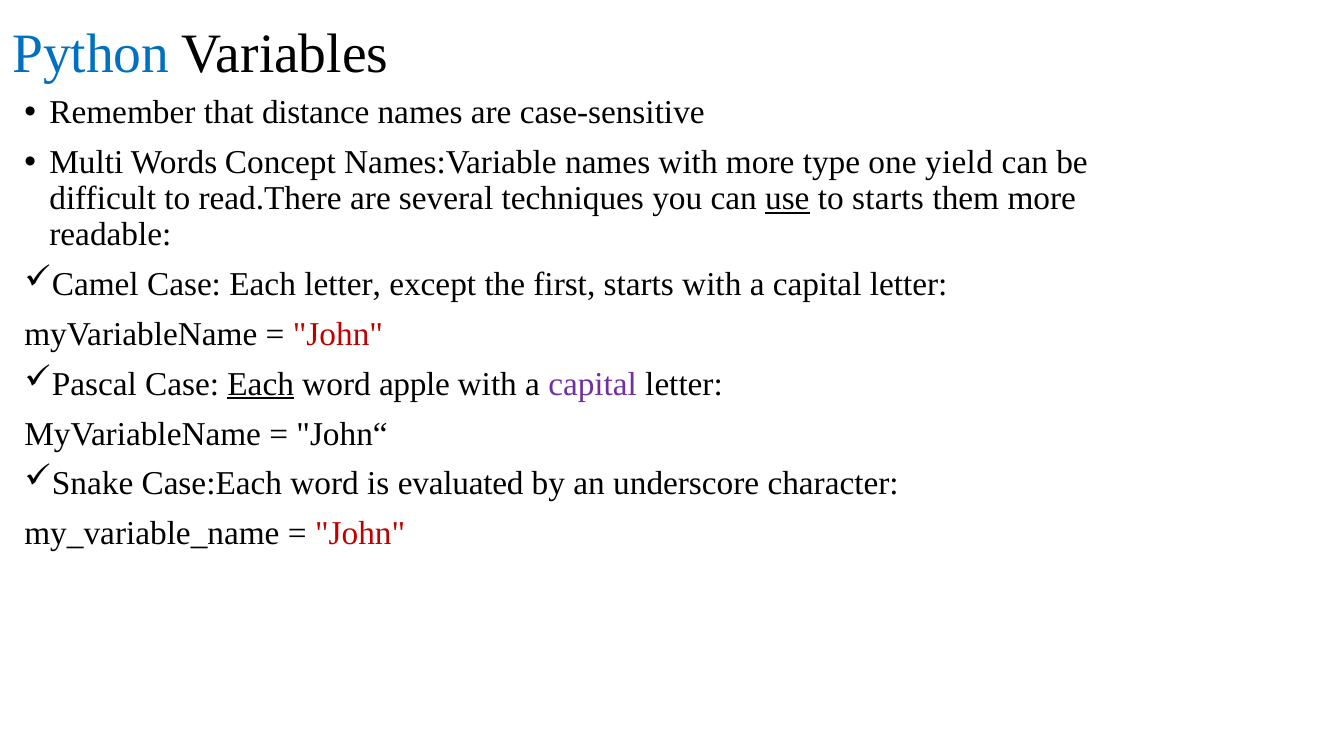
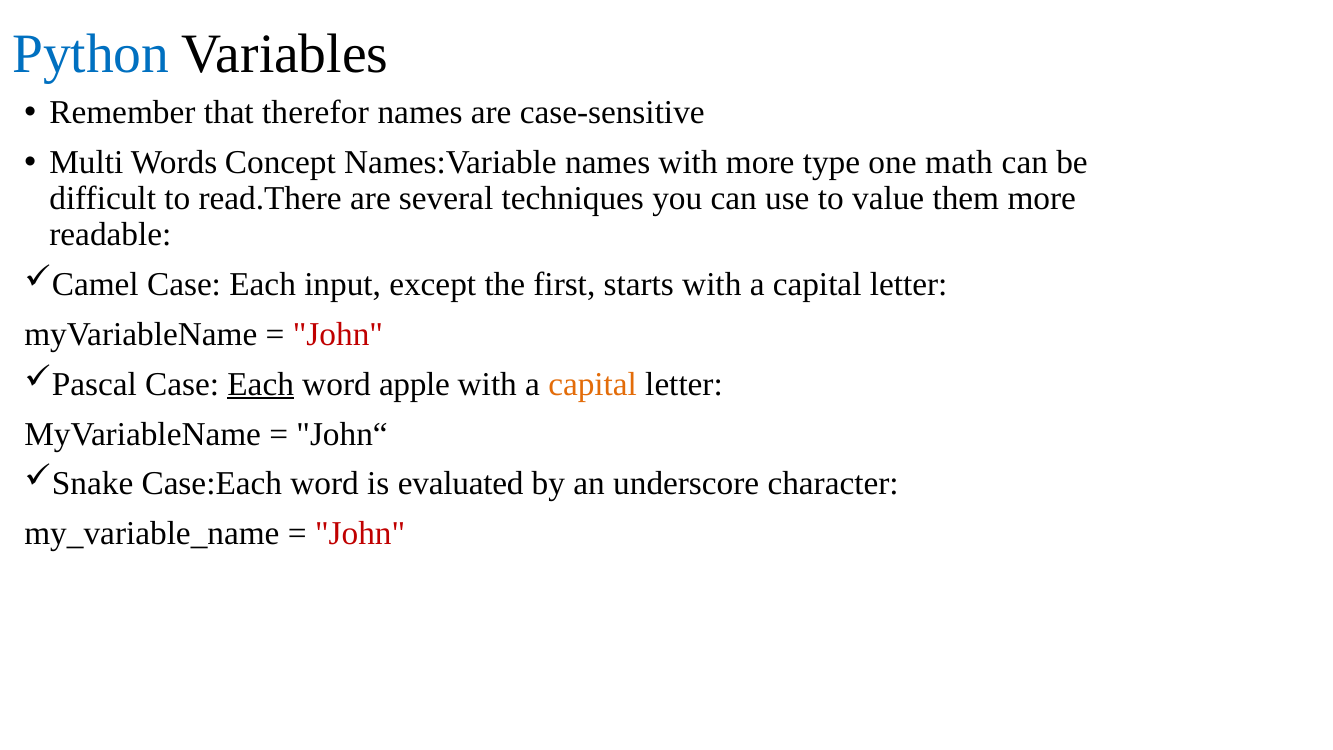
distance: distance -> therefor
yield: yield -> math
use underline: present -> none
to starts: starts -> value
Each letter: letter -> input
capital at (593, 384) colour: purple -> orange
